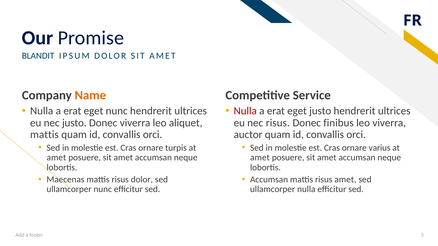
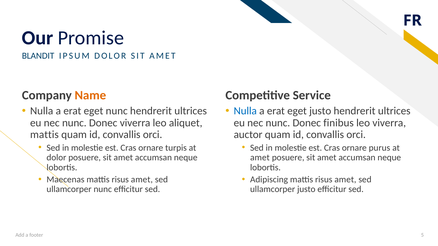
Nulla at (245, 111) colour: red -> blue
justo at (74, 123): justo -> nunc
risus at (278, 123): risus -> nunc
varius: varius -> purus
amet at (56, 158): amet -> dolor
Maecenas mattis risus dolor: dolor -> amet
Accumsan at (269, 180): Accumsan -> Adipiscing
ullamcorper nulla: nulla -> justo
